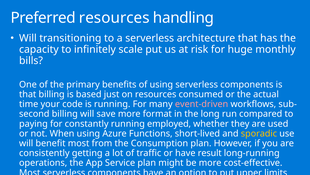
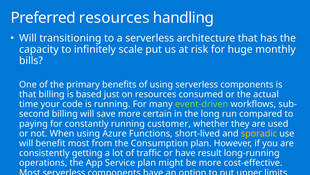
event-driven colour: pink -> light green
format: format -> certain
employed: employed -> customer
